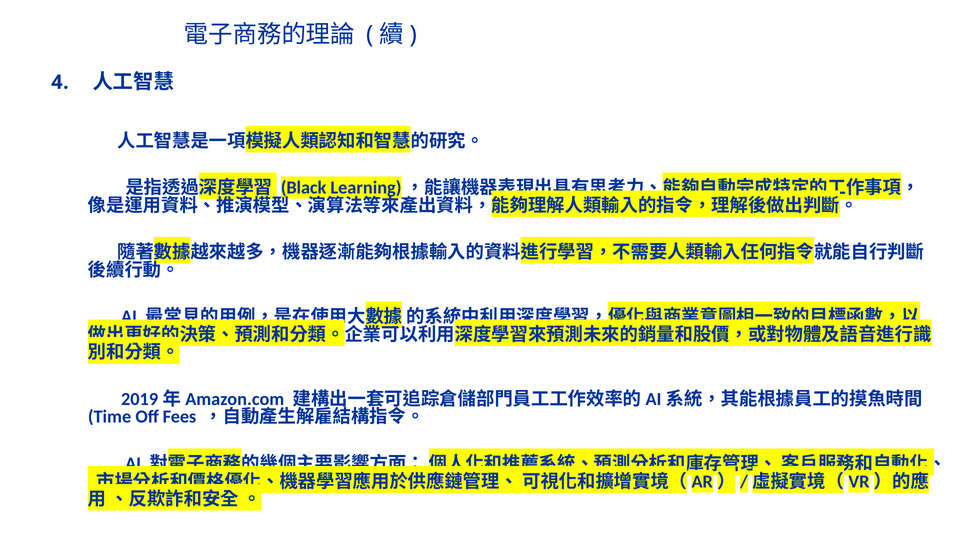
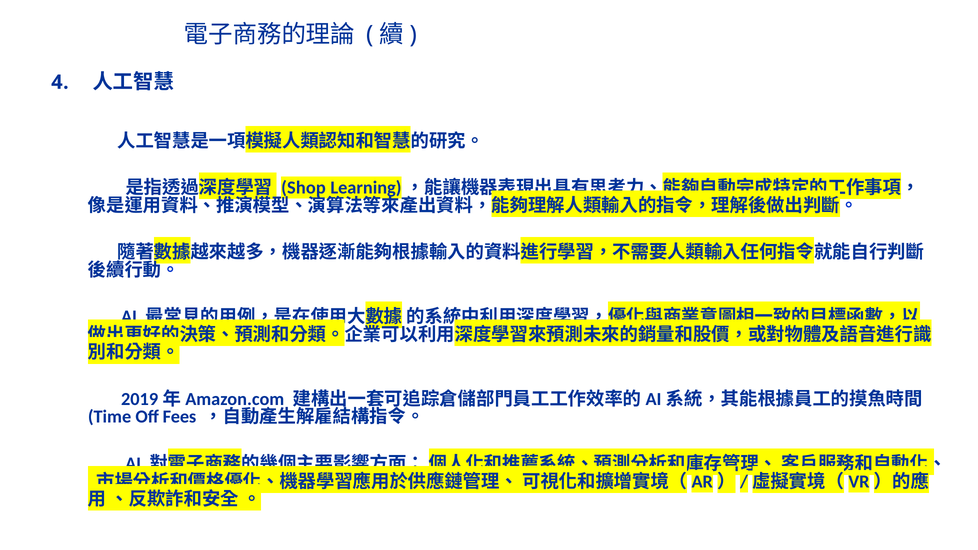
Black: Black -> Shop
